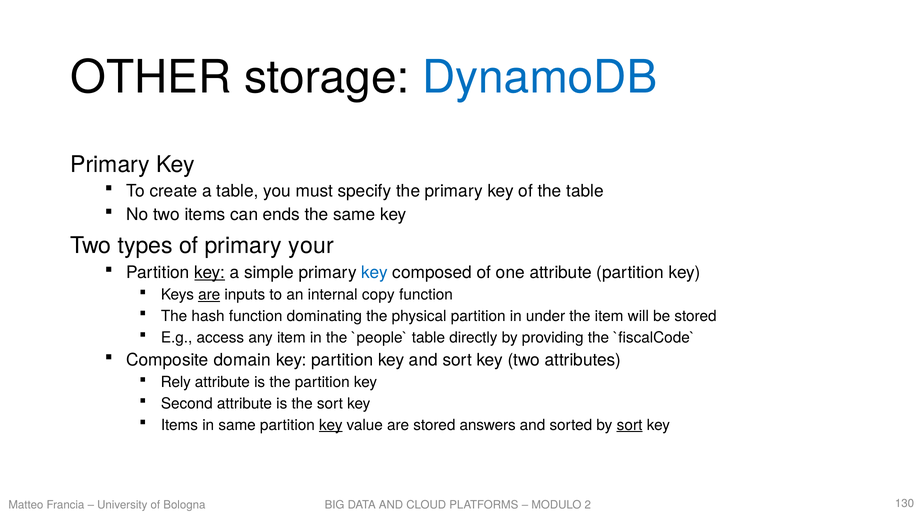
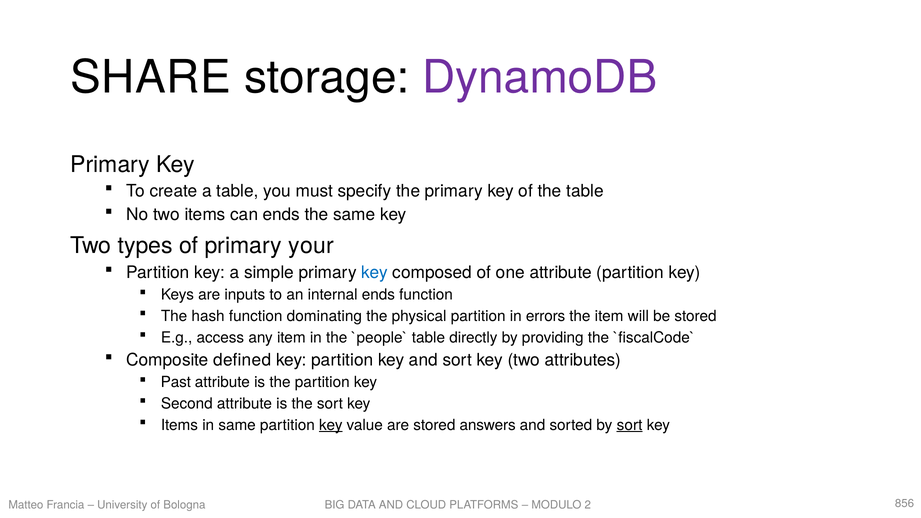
OTHER: OTHER -> SHARE
DynamoDB colour: blue -> purple
key at (210, 272) underline: present -> none
are at (209, 295) underline: present -> none
internal copy: copy -> ends
under: under -> errors
domain: domain -> defined
Rely: Rely -> Past
130: 130 -> 856
